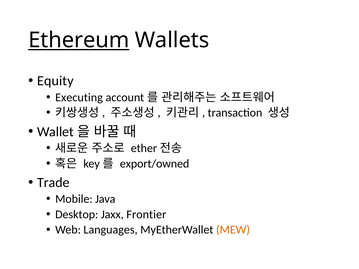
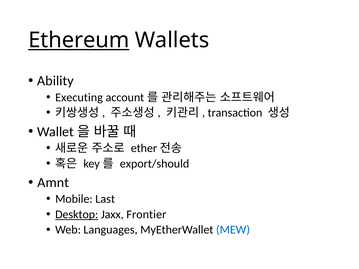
Equity: Equity -> Ability
export/owned: export/owned -> export/should
Trade: Trade -> Amnt
Java: Java -> Last
Desktop underline: none -> present
MEW colour: orange -> blue
